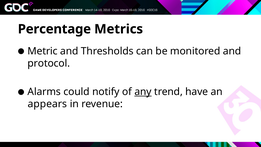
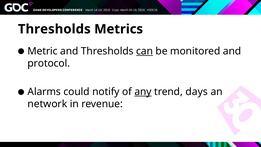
Percentage at (54, 29): Percentage -> Thresholds
can underline: none -> present
have: have -> days
appears: appears -> network
